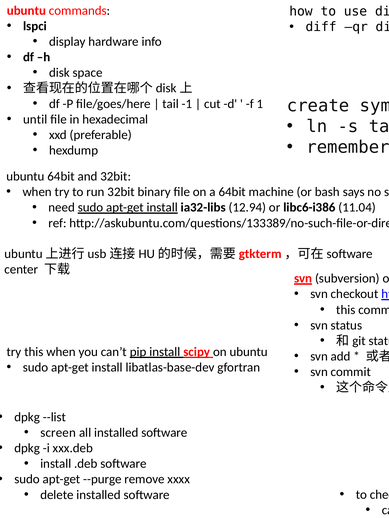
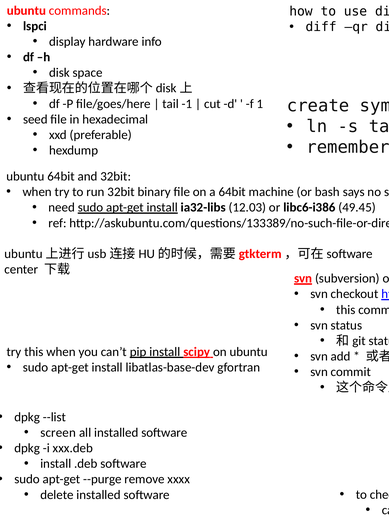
until: until -> seed
12.94: 12.94 -> 12.03
11.04: 11.04 -> 49.45
